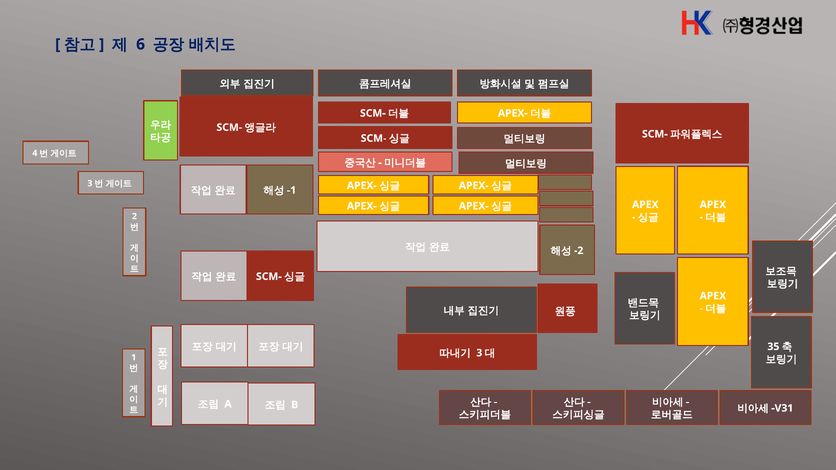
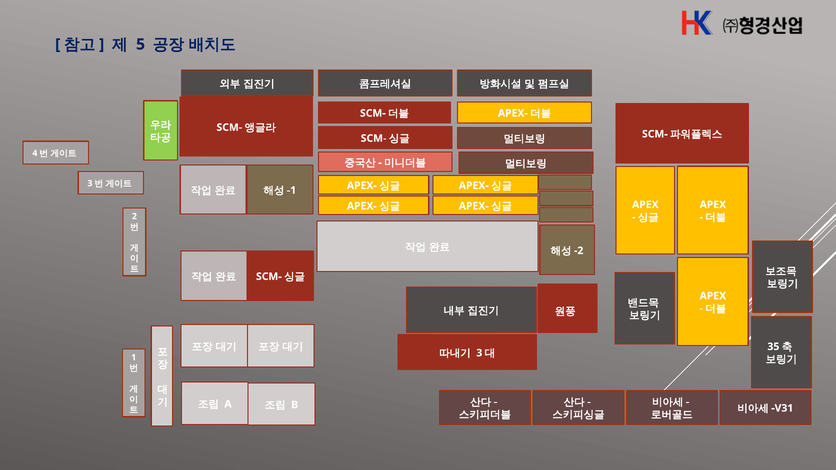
6: 6 -> 5
